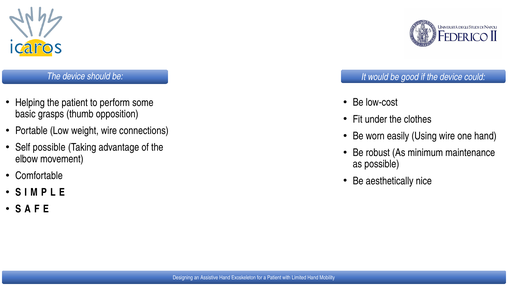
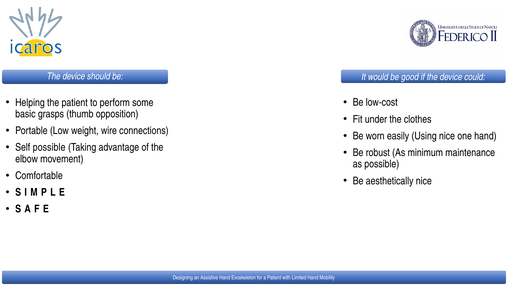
Using wire: wire -> nice
